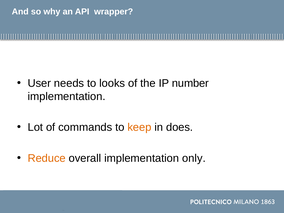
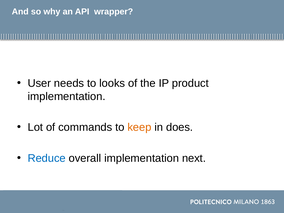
number: number -> product
Reduce colour: orange -> blue
only: only -> next
